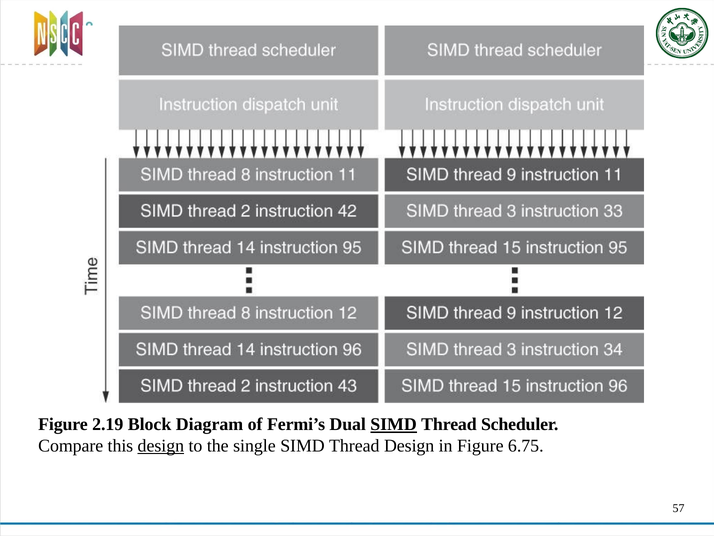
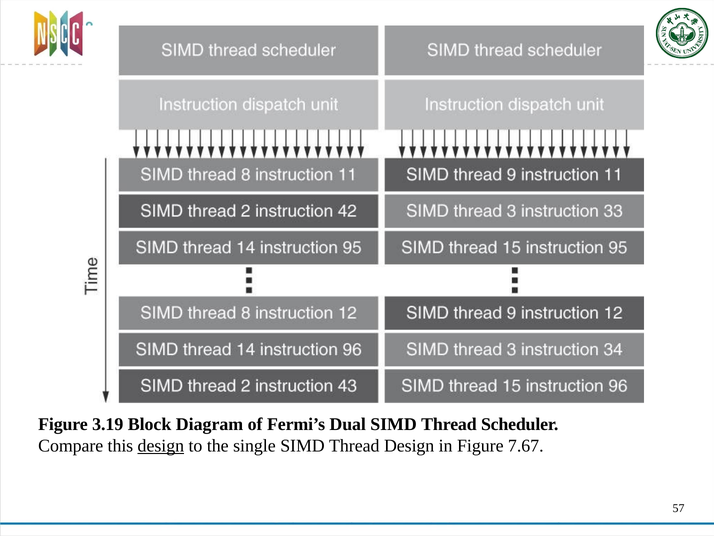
2.19: 2.19 -> 3.19
SIMD at (394, 424) underline: present -> none
6.75: 6.75 -> 7.67
